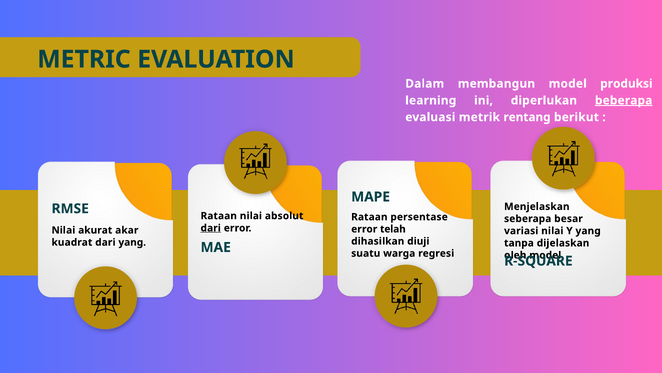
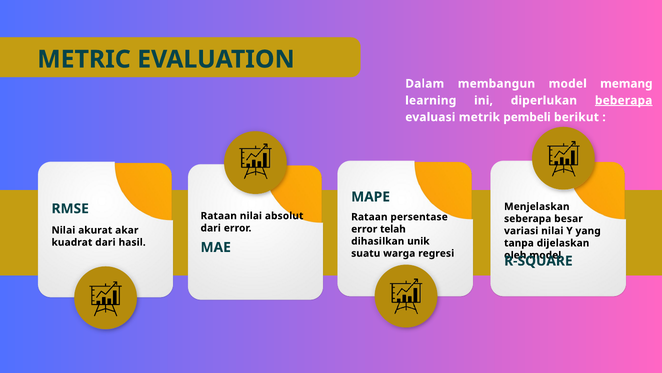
produksi: produksi -> memang
rentang: rentang -> pembeli
dari at (211, 228) underline: present -> none
diuji: diuji -> unik
dari yang: yang -> hasil
